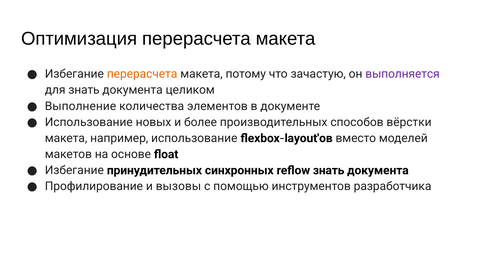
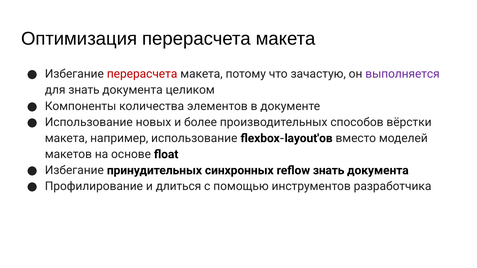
перерасчета at (142, 74) colour: orange -> red
Выполнение: Выполнение -> Компоненты
вызовы: вызовы -> длиться
